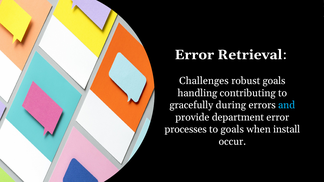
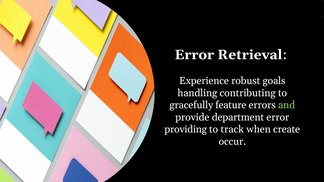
Challenges: Challenges -> Experience
during: during -> feature
and colour: light blue -> light green
processes: processes -> providing
to goals: goals -> track
install: install -> create
